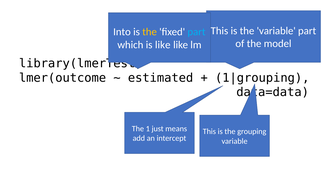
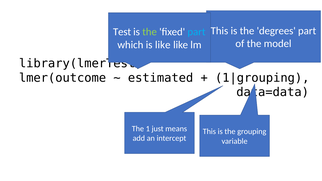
the variable: variable -> degrees
Into: Into -> Test
the at (150, 32) colour: yellow -> light green
